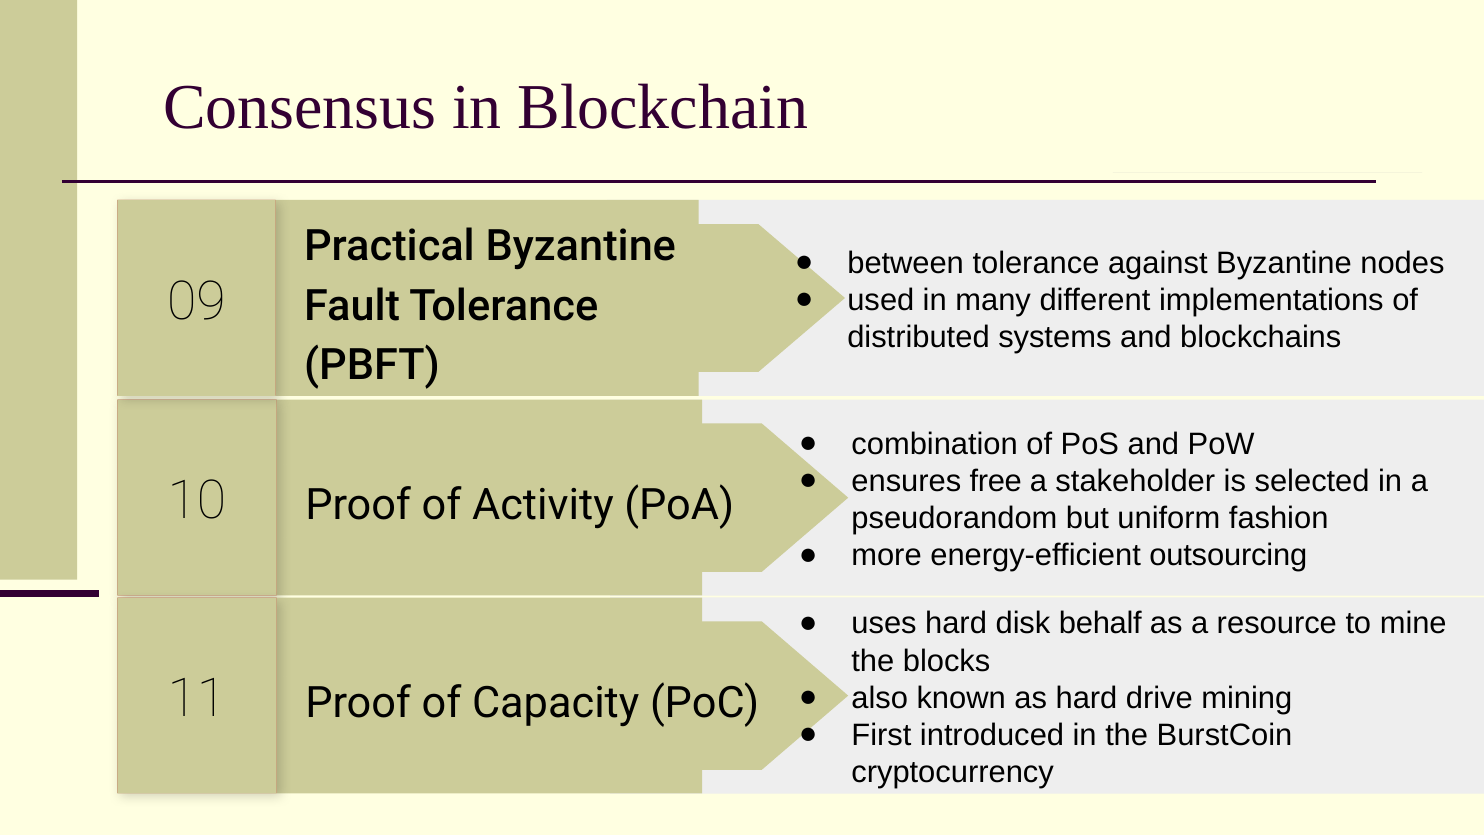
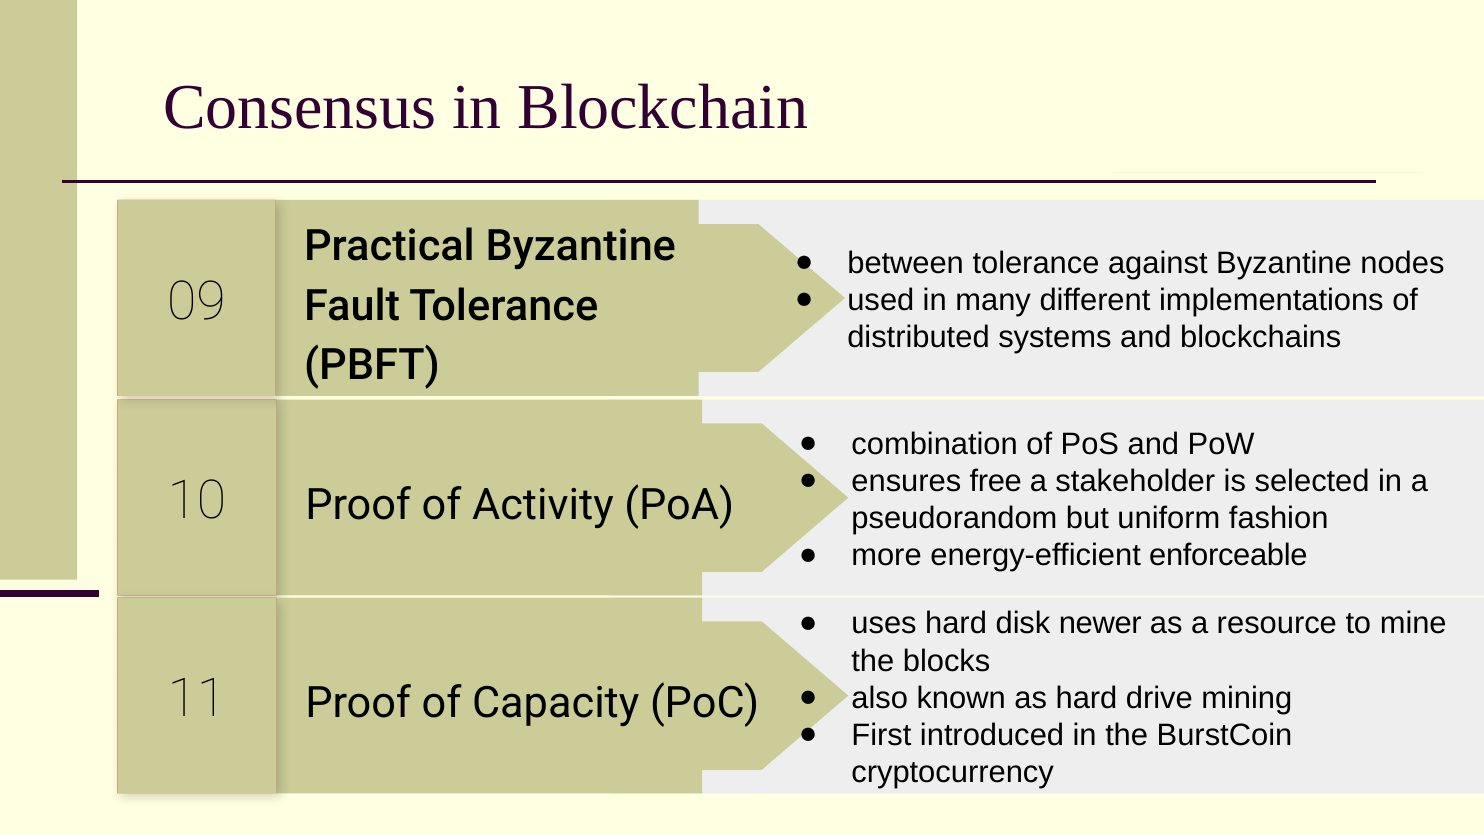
outsourcing: outsourcing -> enforceable
behalf: behalf -> newer
